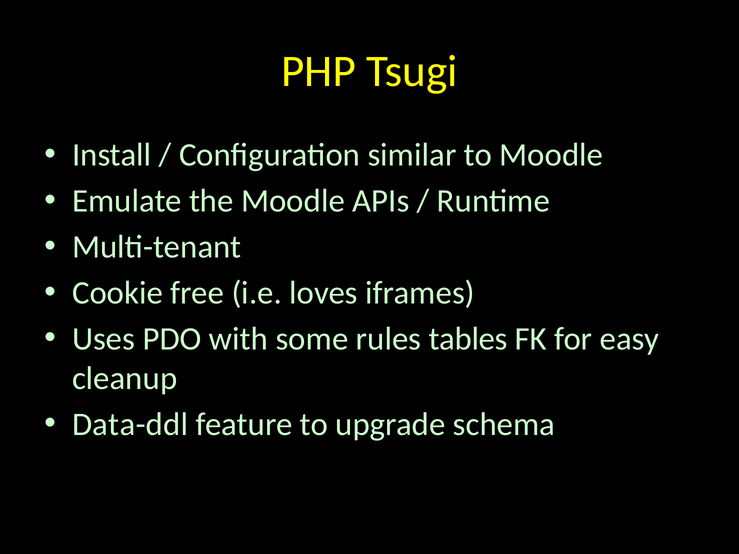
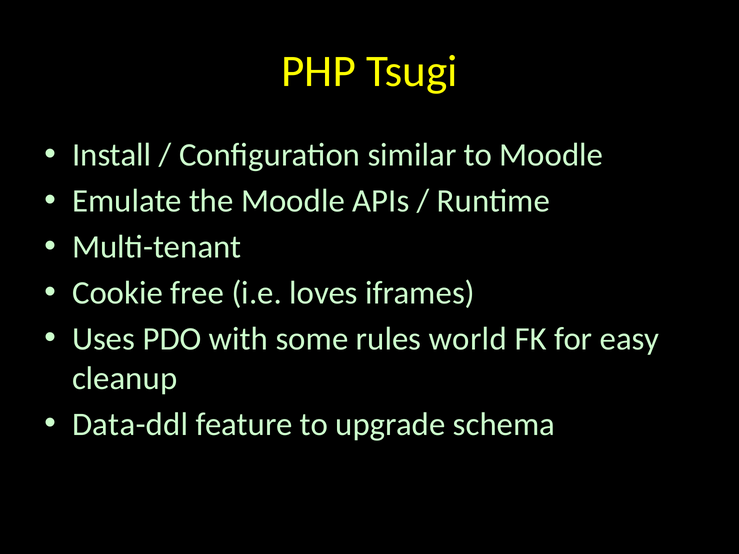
tables: tables -> world
